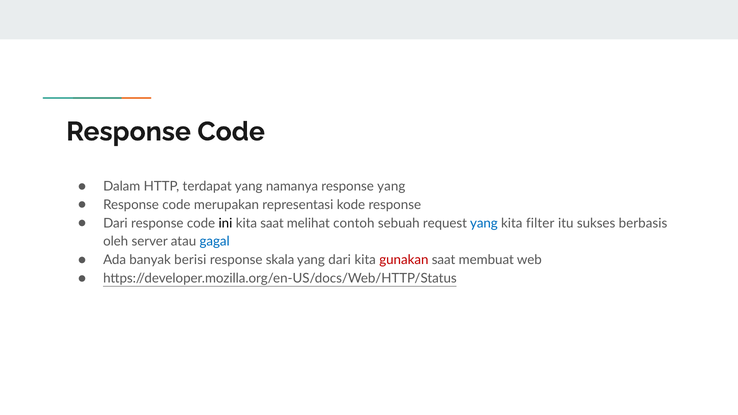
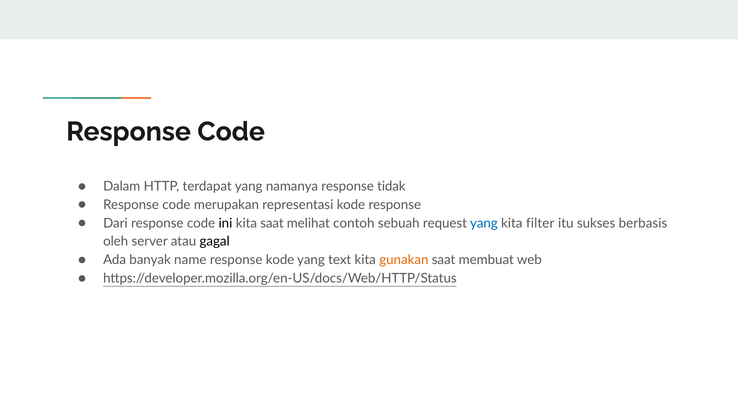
response yang: yang -> tidak
gagal colour: blue -> black
berisi: berisi -> name
response skala: skala -> kode
yang dari: dari -> text
gunakan colour: red -> orange
